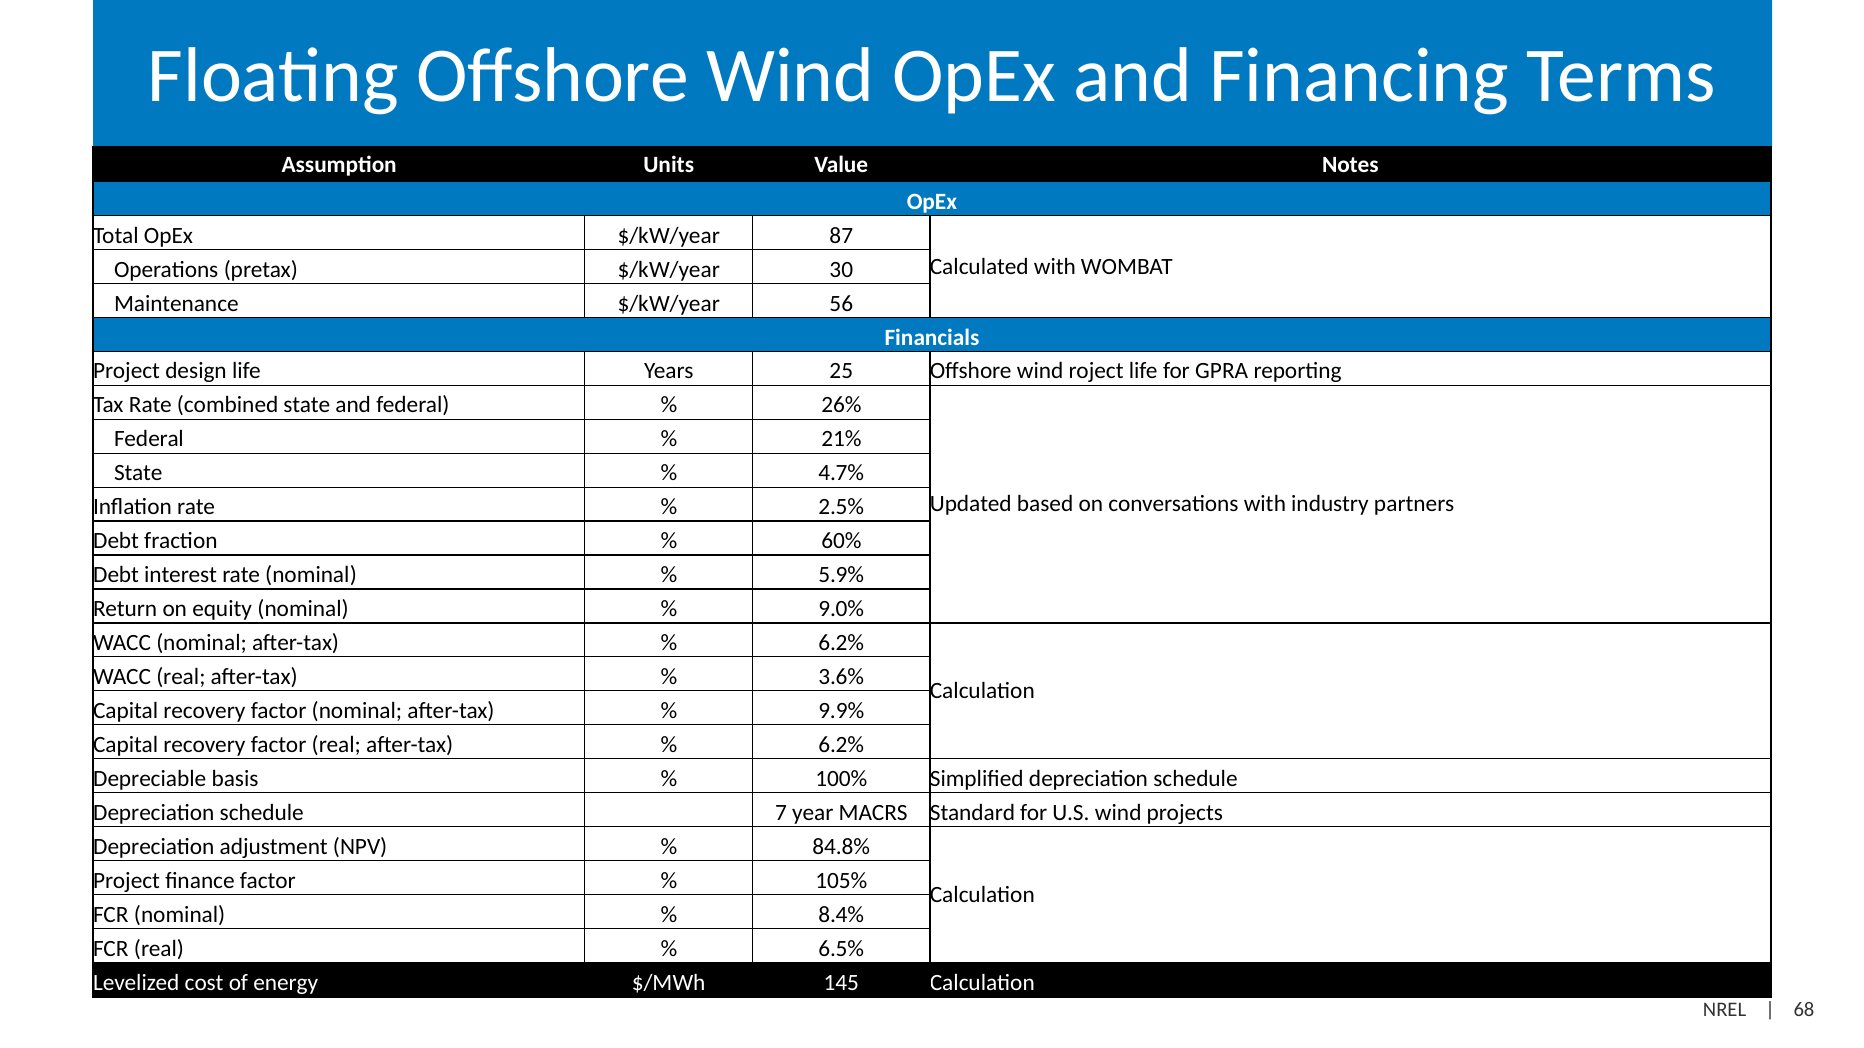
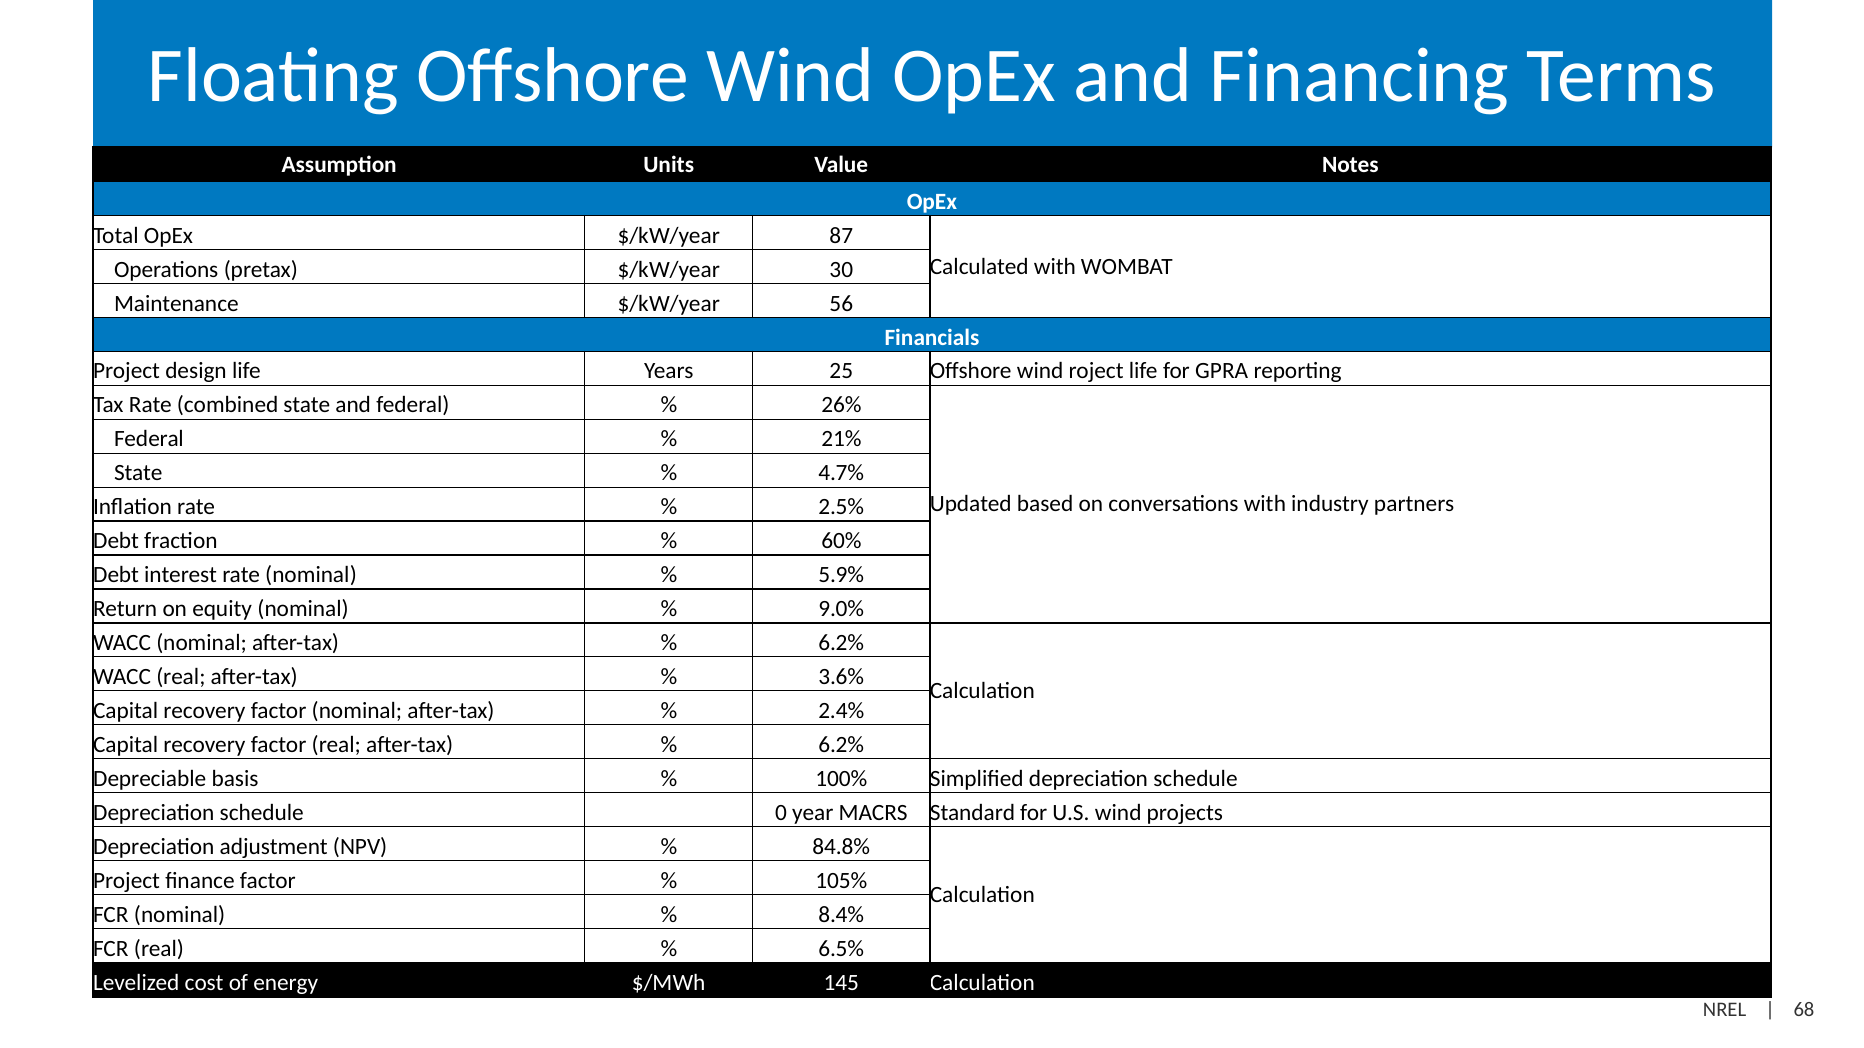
9.9%: 9.9% -> 2.4%
7: 7 -> 0
